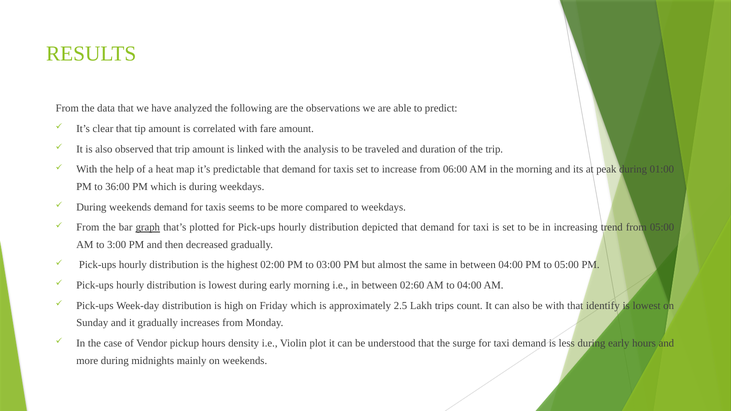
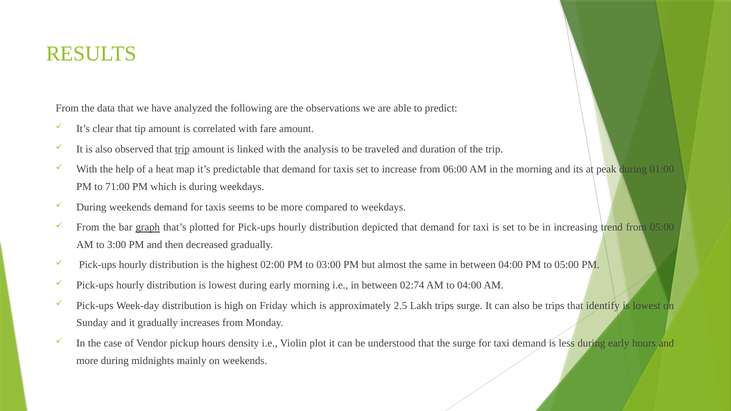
trip at (182, 149) underline: none -> present
36:00: 36:00 -> 71:00
02:60: 02:60 -> 02:74
trips count: count -> surge
be with: with -> trips
